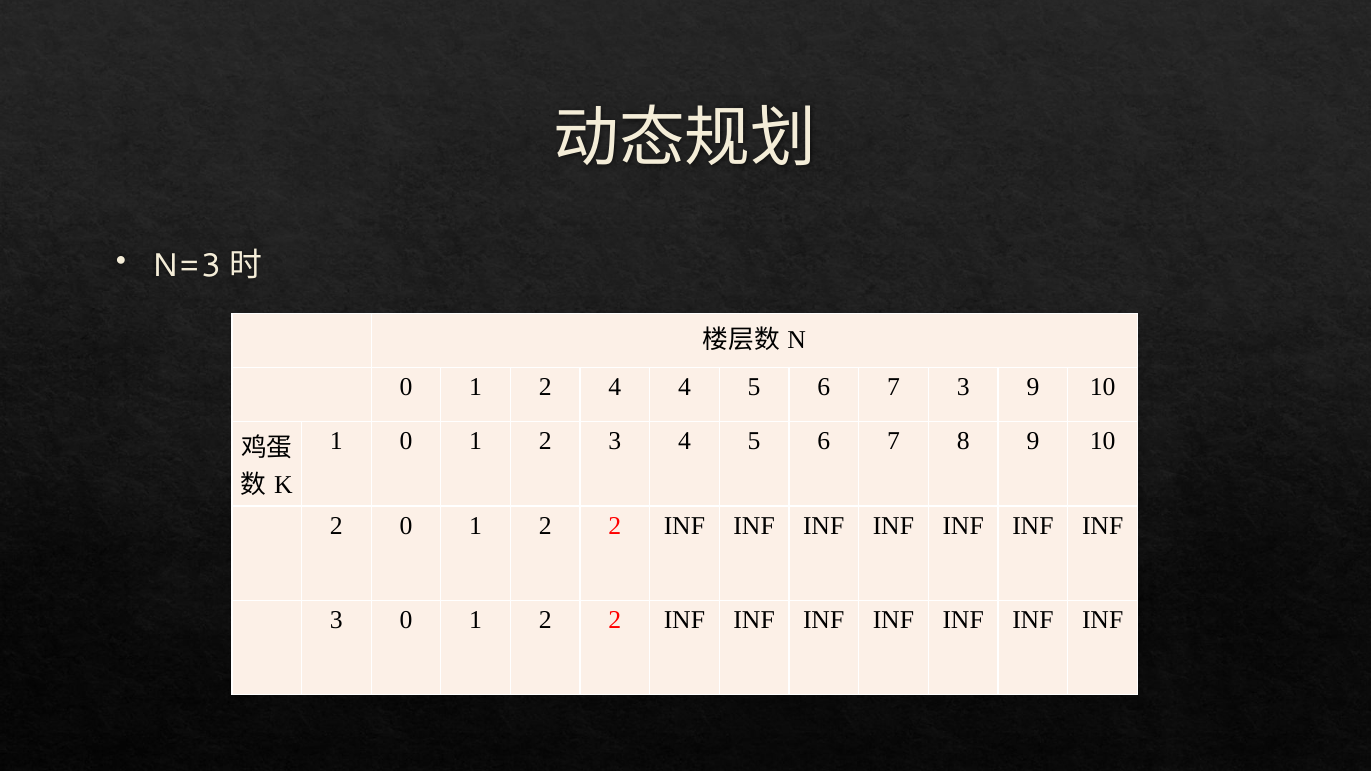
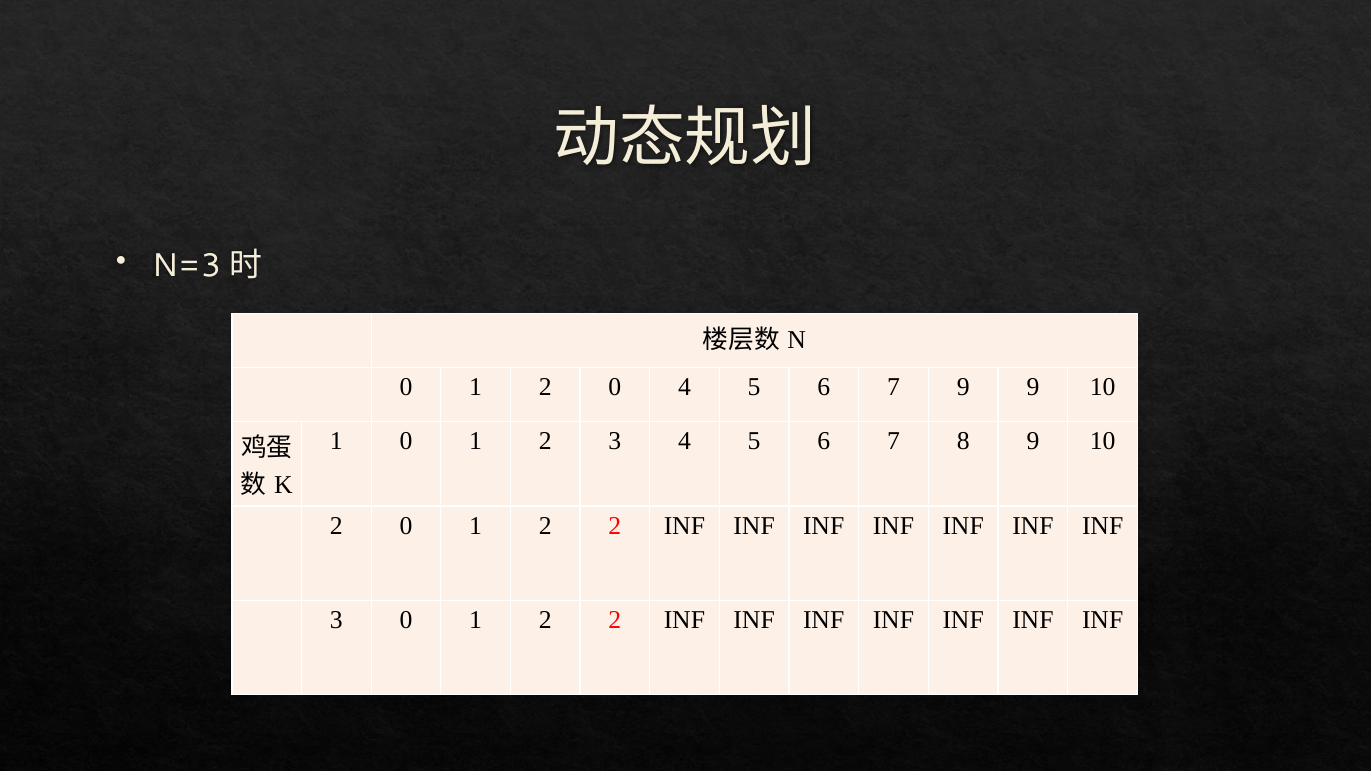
1 2 4: 4 -> 0
7 3: 3 -> 9
